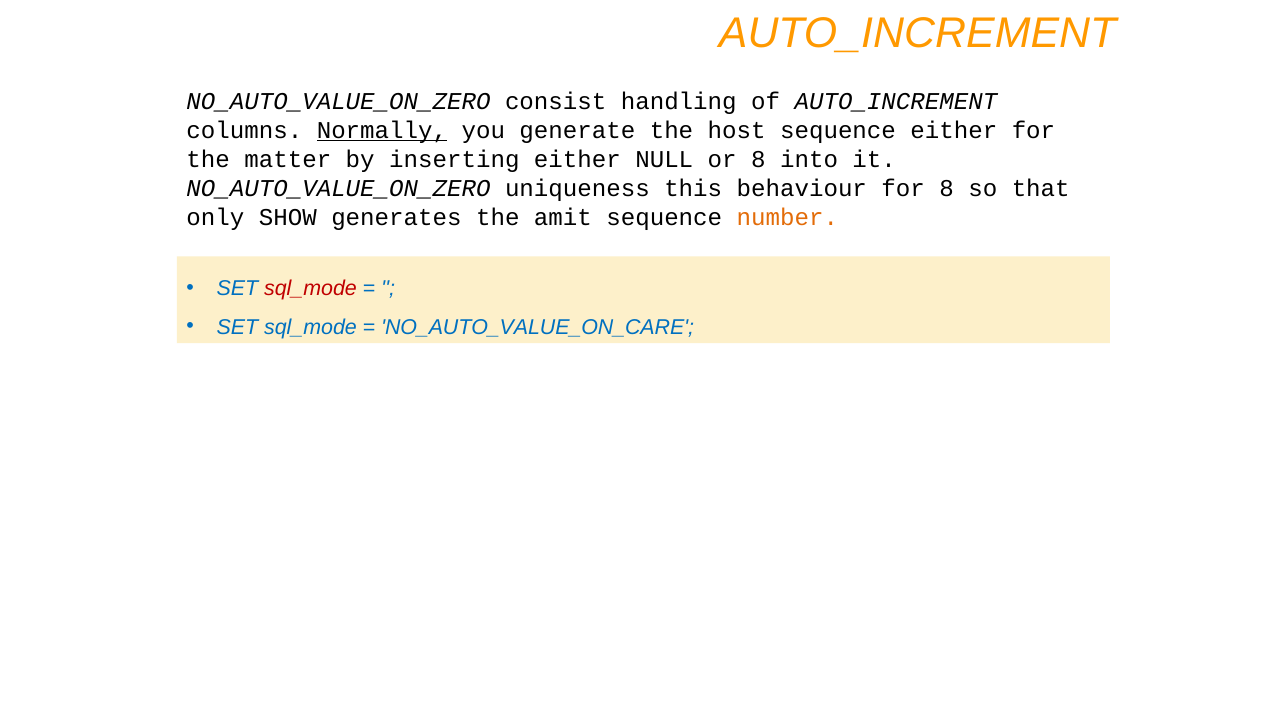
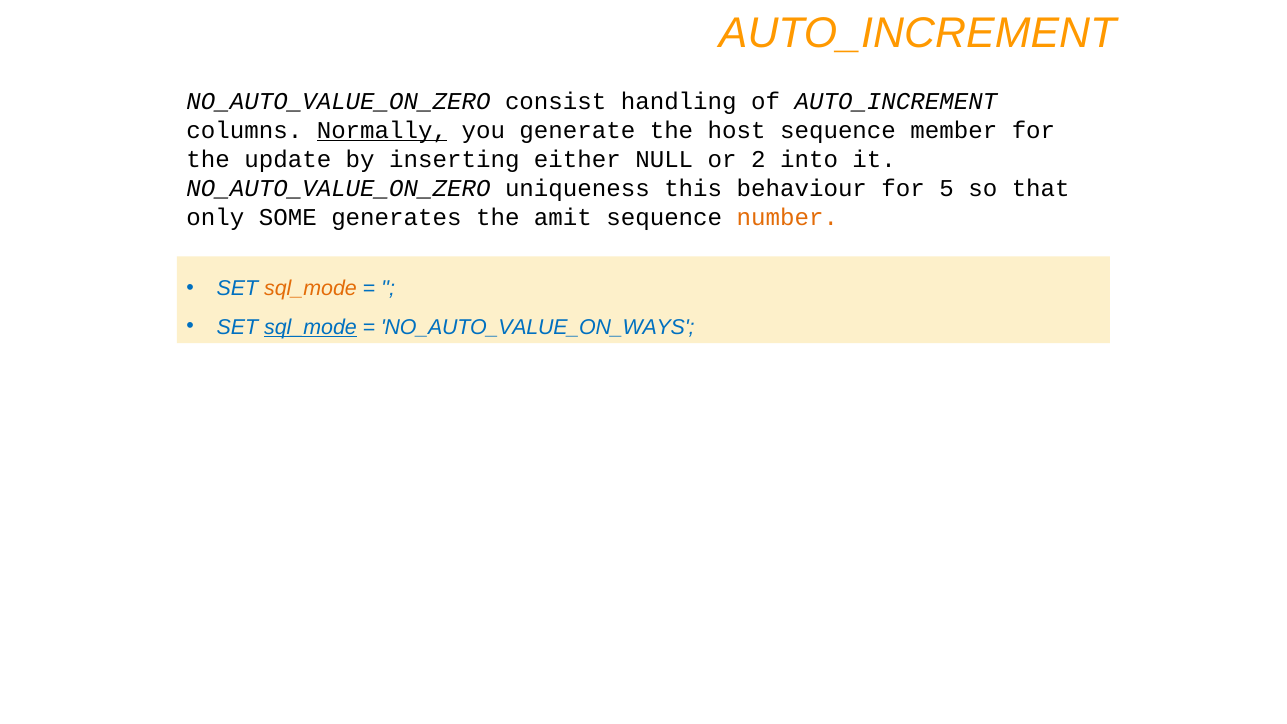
sequence either: either -> member
matter: matter -> update
or 8: 8 -> 2
for 8: 8 -> 5
SHOW: SHOW -> SOME
sql_mode at (310, 288) colour: red -> orange
sql_mode at (310, 327) underline: none -> present
NO_AUTO_VALUE_ON_CARE: NO_AUTO_VALUE_ON_CARE -> NO_AUTO_VALUE_ON_WAYS
